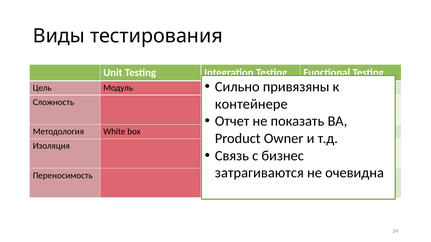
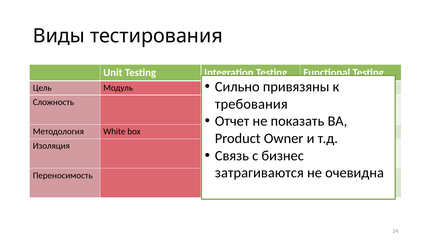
контейнере: контейнере -> требования
